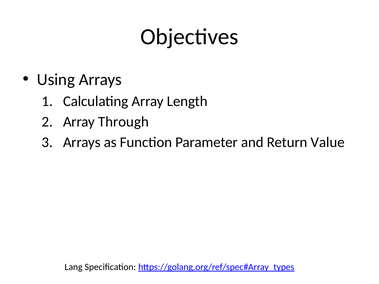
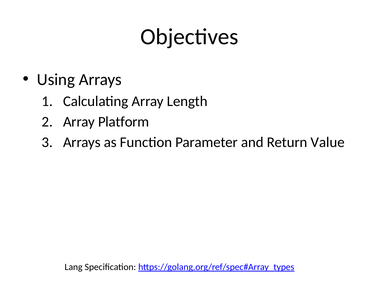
Through: Through -> Platform
